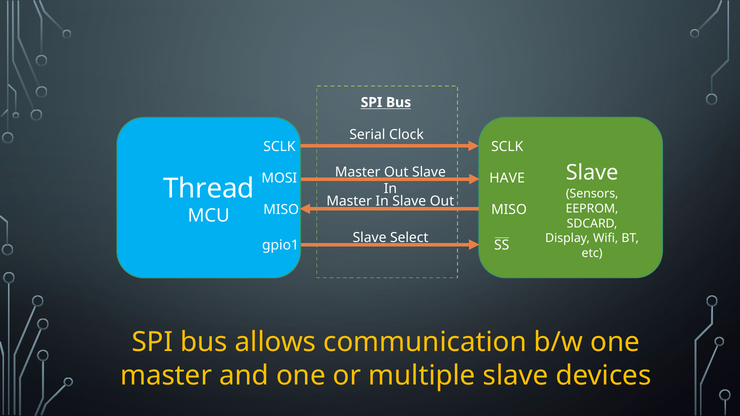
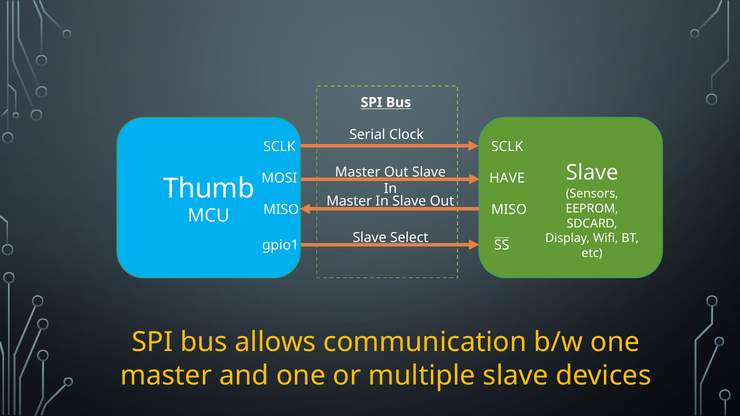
Thread: Thread -> Thumb
